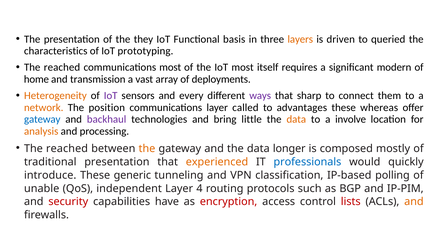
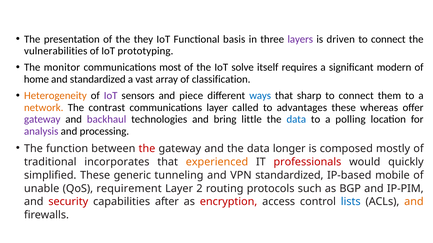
layers colour: orange -> purple
queried at (388, 39): queried -> connect
characteristics: characteristics -> vulnerabilities
reached at (62, 68): reached -> monitor
IoT most: most -> solve
and transmission: transmission -> standardized
deployments: deployments -> classification
every: every -> piece
ways colour: purple -> blue
position: position -> contrast
gateway at (42, 120) colour: blue -> purple
data at (296, 120) colour: orange -> blue
involve: involve -> polling
analysis colour: orange -> purple
reached at (67, 149): reached -> function
the at (147, 149) colour: orange -> red
traditional presentation: presentation -> incorporates
professionals colour: blue -> red
introduce: introduce -> simplified
VPN classification: classification -> standardized
polling: polling -> mobile
independent: independent -> requirement
4: 4 -> 2
have: have -> after
lists colour: red -> blue
